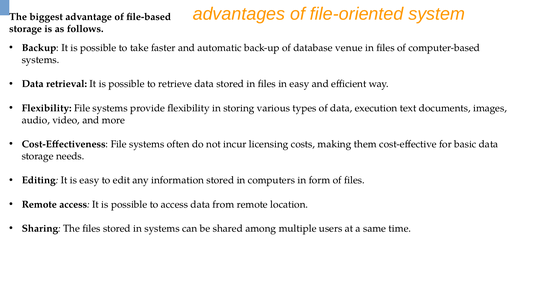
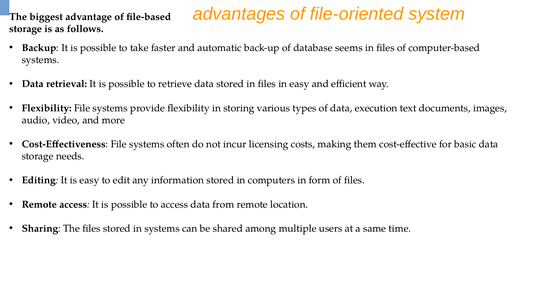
venue: venue -> seems
